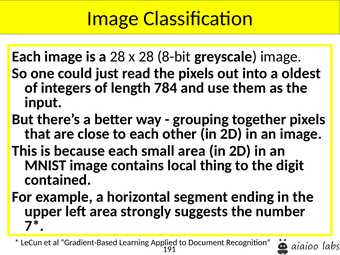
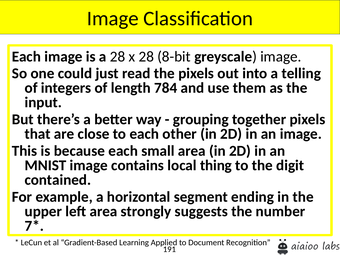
oldest: oldest -> telling
